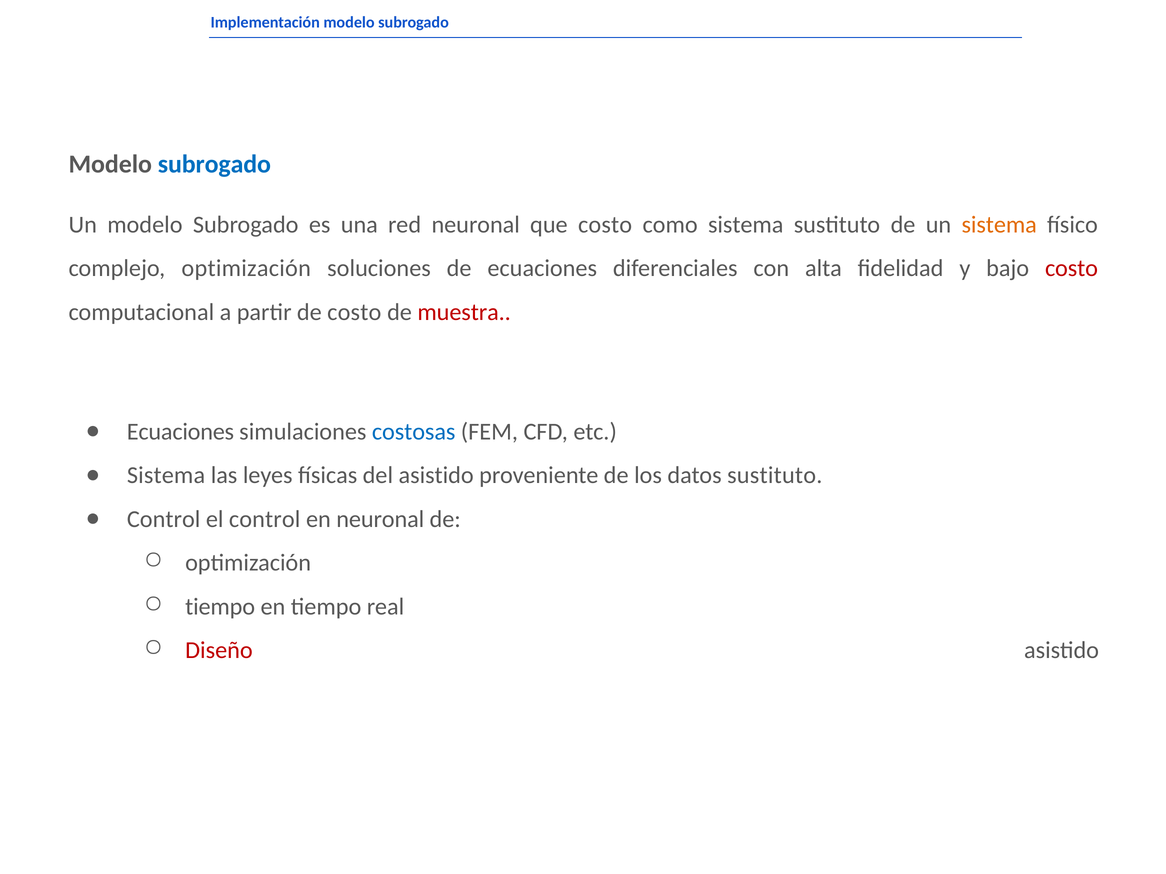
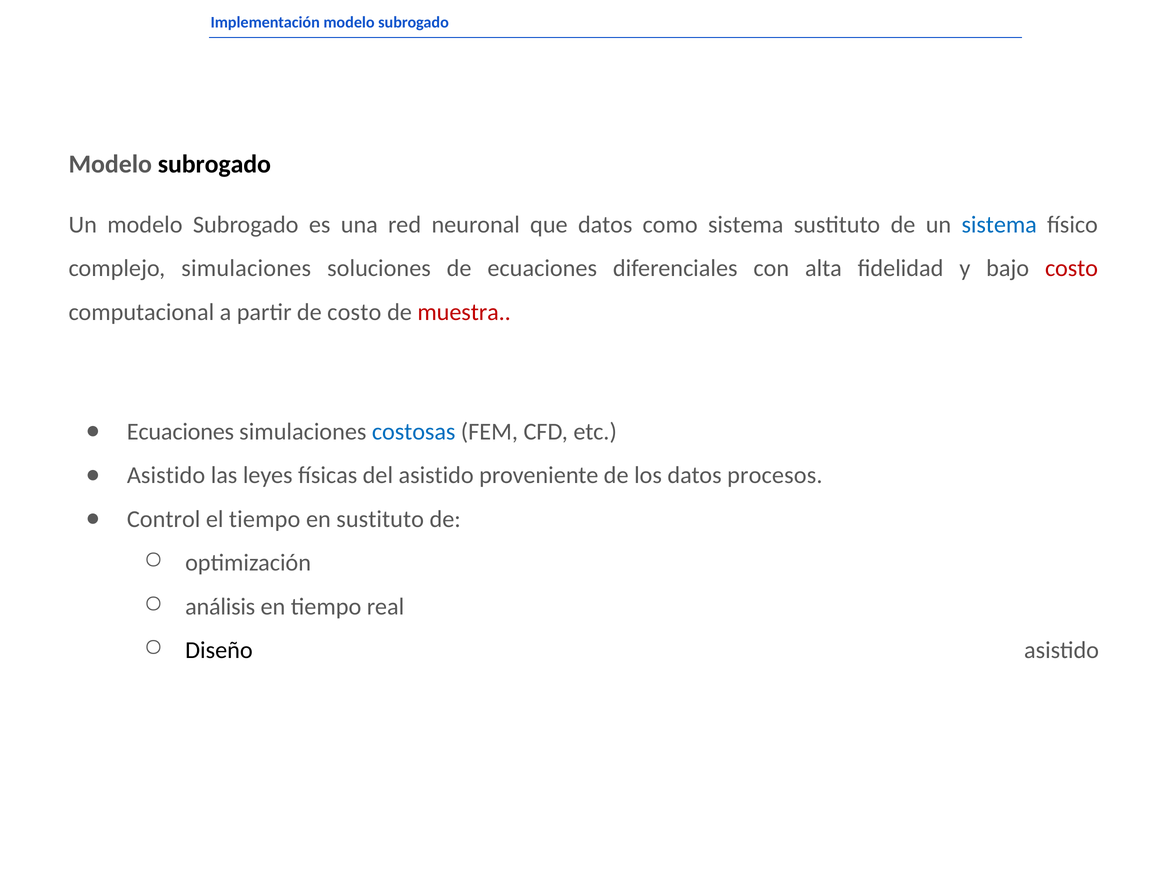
subrogado at (214, 164) colour: blue -> black
que costo: costo -> datos
sistema at (999, 225) colour: orange -> blue
complejo optimización: optimización -> simulaciones
Sistema at (166, 476): Sistema -> Asistido
datos sustituto: sustituto -> procesos
el control: control -> tiempo
en neuronal: neuronal -> sustituto
tiempo at (220, 607): tiempo -> análisis
Diseño colour: red -> black
